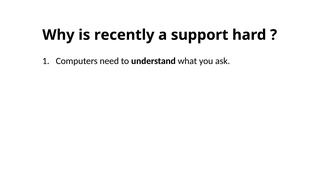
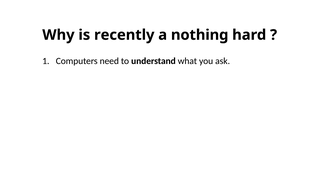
support: support -> nothing
